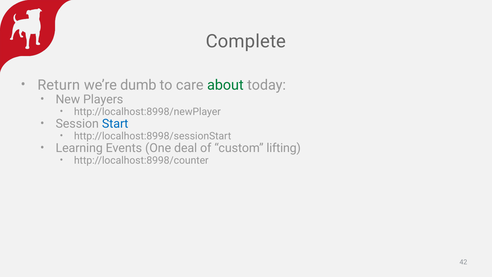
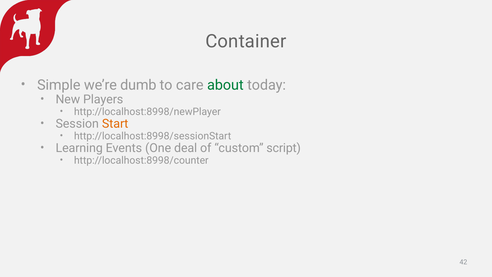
Complete: Complete -> Container
Return: Return -> Simple
Start colour: blue -> orange
lifting: lifting -> script
